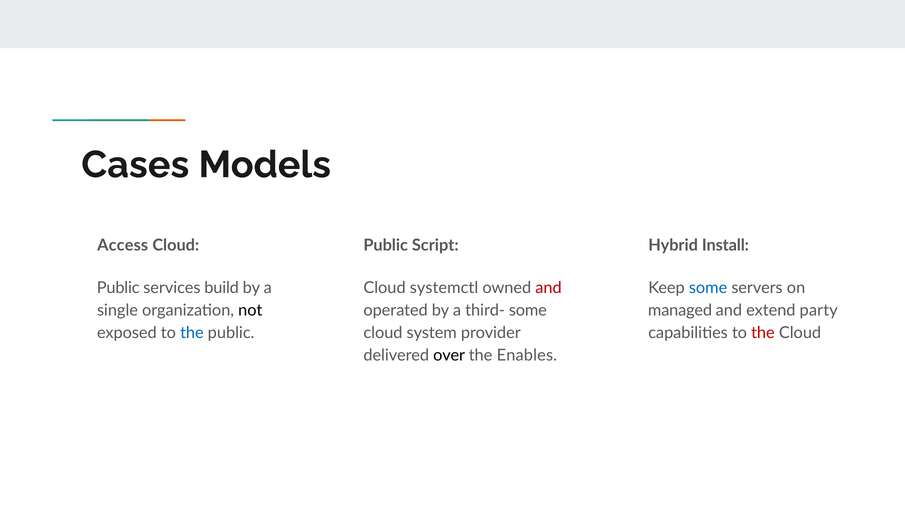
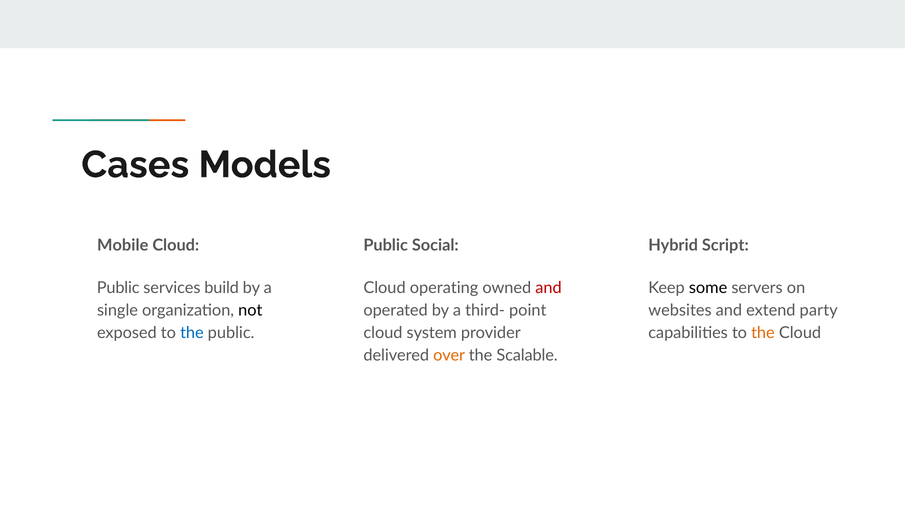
Access: Access -> Mobile
Install: Install -> Script
Script: Script -> Social
systemctl: systemctl -> operating
some at (708, 288) colour: blue -> black
third- some: some -> point
managed: managed -> websites
the at (763, 333) colour: red -> orange
over colour: black -> orange
Enables: Enables -> Scalable
